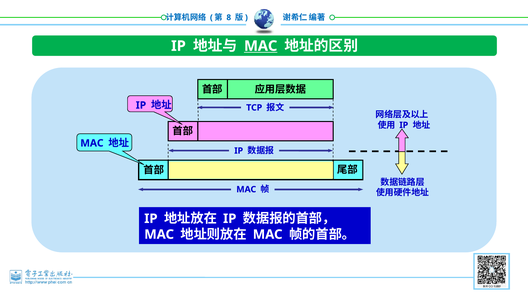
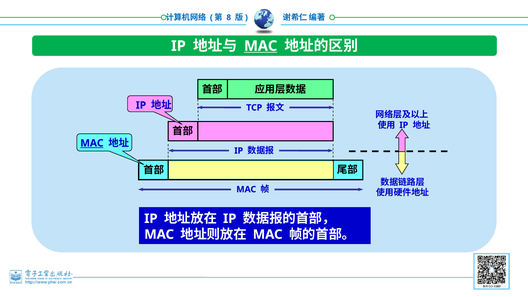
MAC at (92, 143) underline: none -> present
